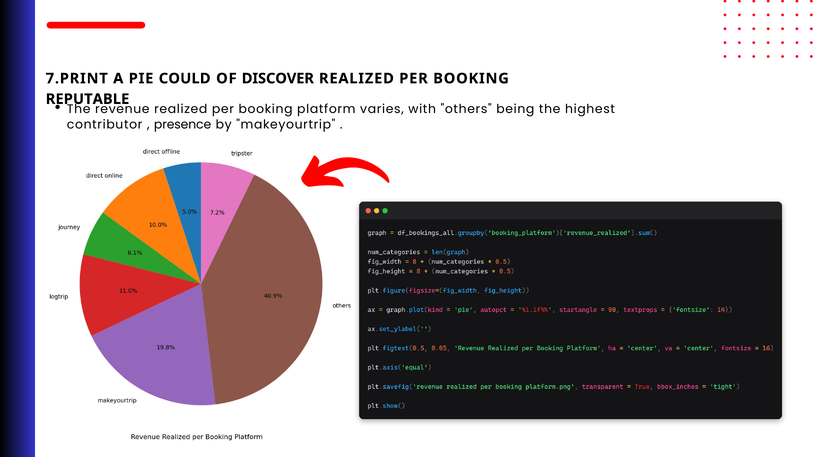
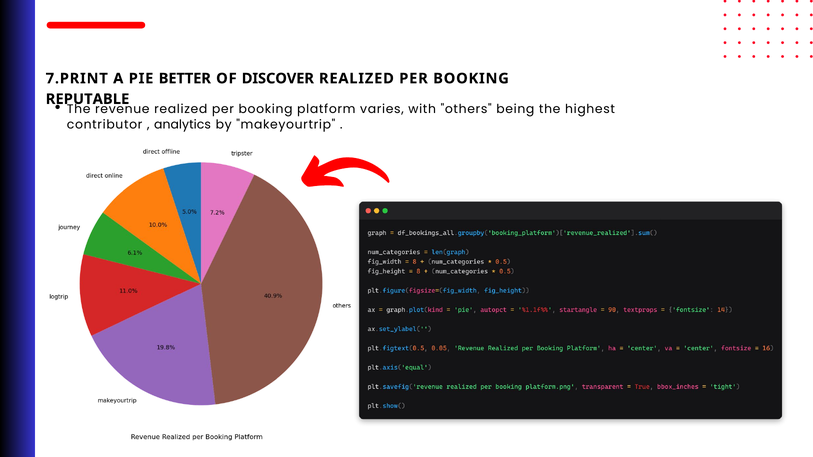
COULD: COULD -> BETTER
presence: presence -> analytics
